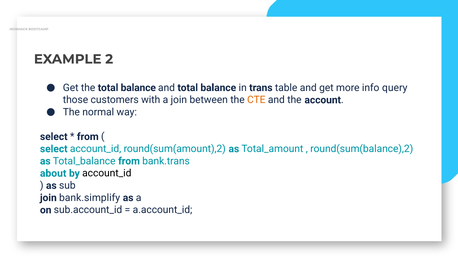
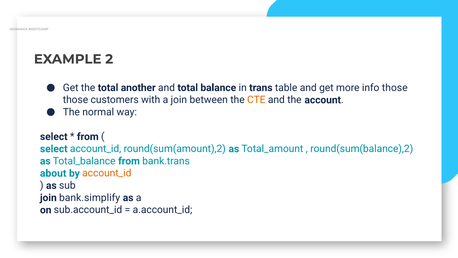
the total balance: balance -> another
info query: query -> those
account_id at (107, 173) colour: black -> orange
